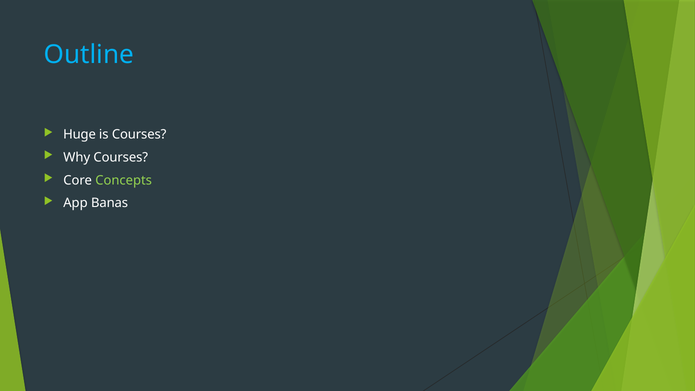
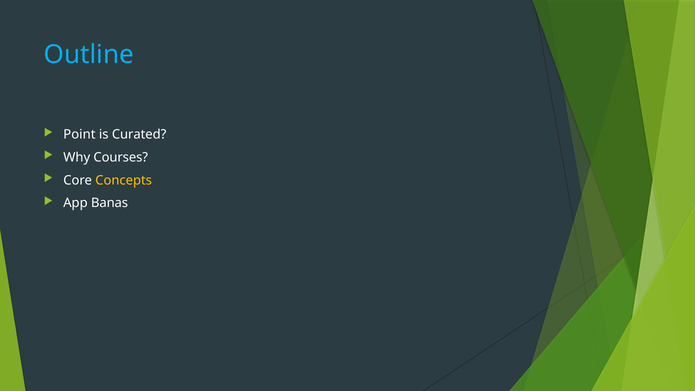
Huge: Huge -> Point
is Courses: Courses -> Curated
Concepts colour: light green -> yellow
